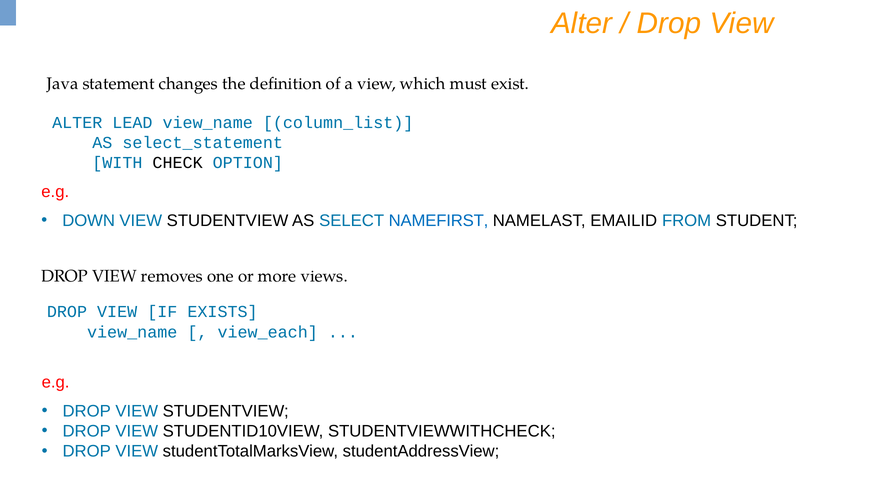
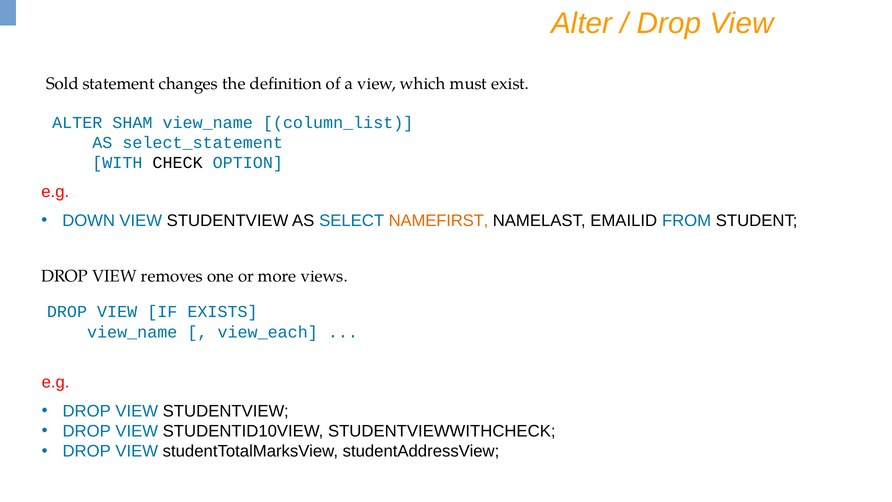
Java: Java -> Sold
LEAD: LEAD -> SHAM
NAMEFIRST colour: blue -> orange
